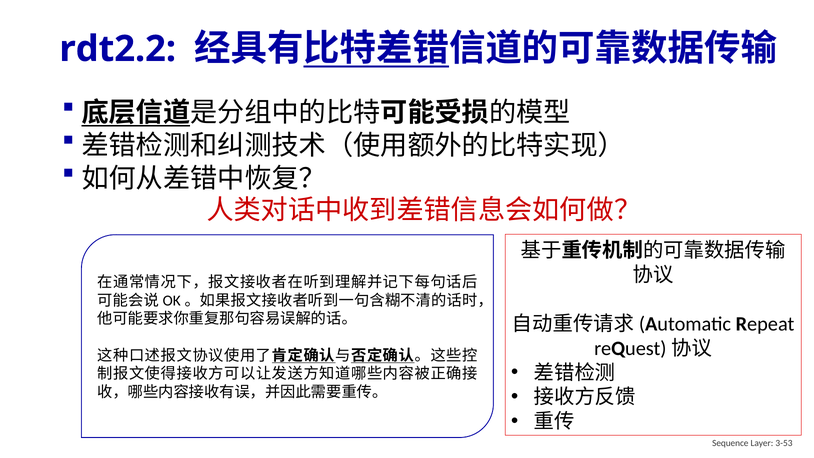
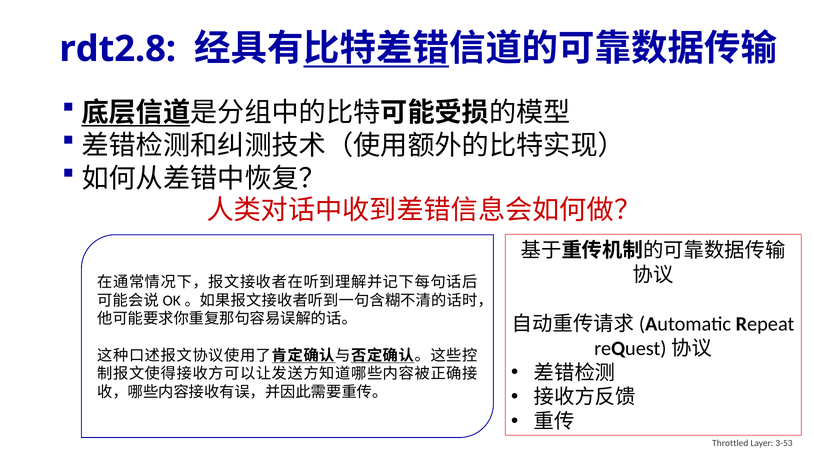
rdt2.2: rdt2.2 -> rdt2.8
Sequence: Sequence -> Throttled
